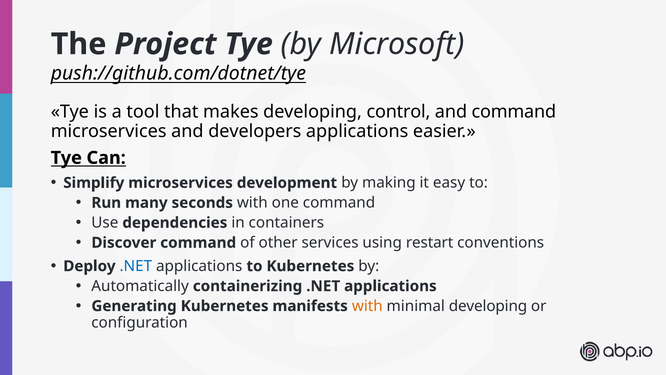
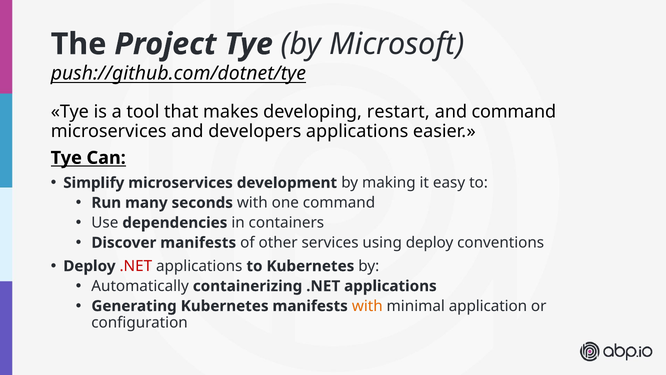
control: control -> restart
Discover command: command -> manifests
using restart: restart -> deploy
.NET at (136, 266) colour: blue -> red
minimal developing: developing -> application
